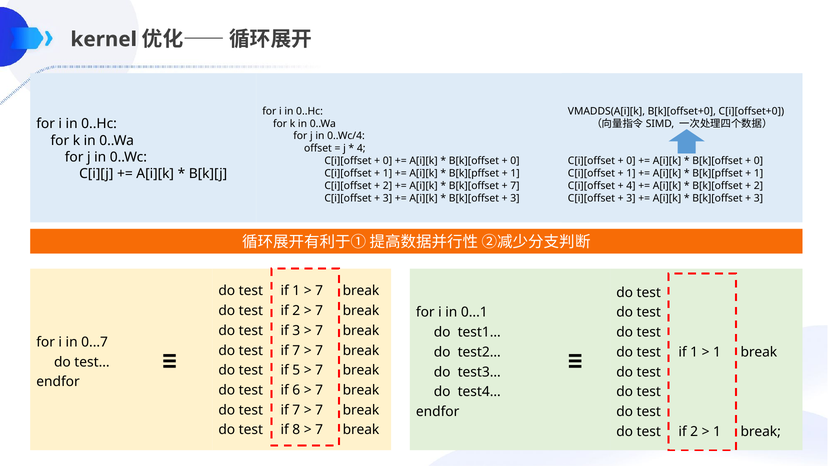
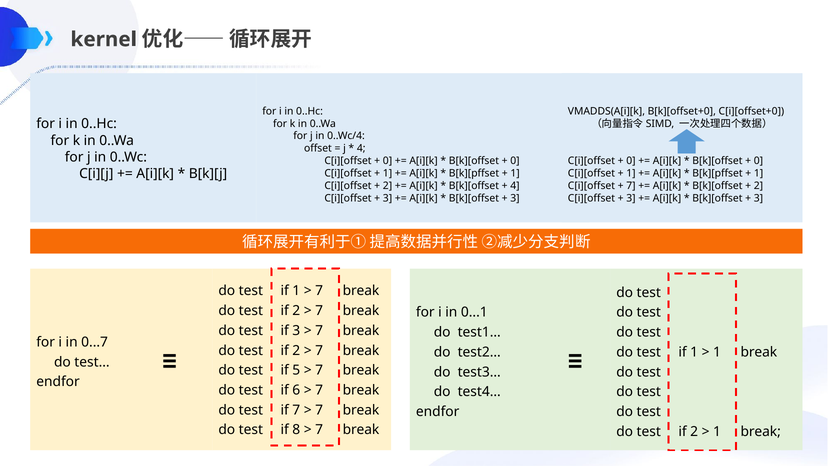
7 at (515, 186): 7 -> 4
4 at (631, 186): 4 -> 7
7 at (296, 350): 7 -> 2
